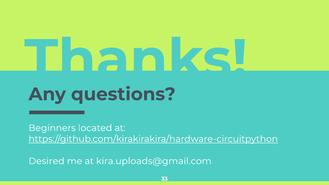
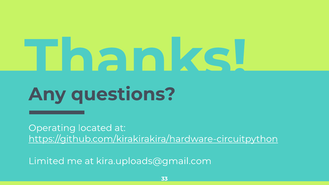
Beginners: Beginners -> Operating
Desired: Desired -> Limited
